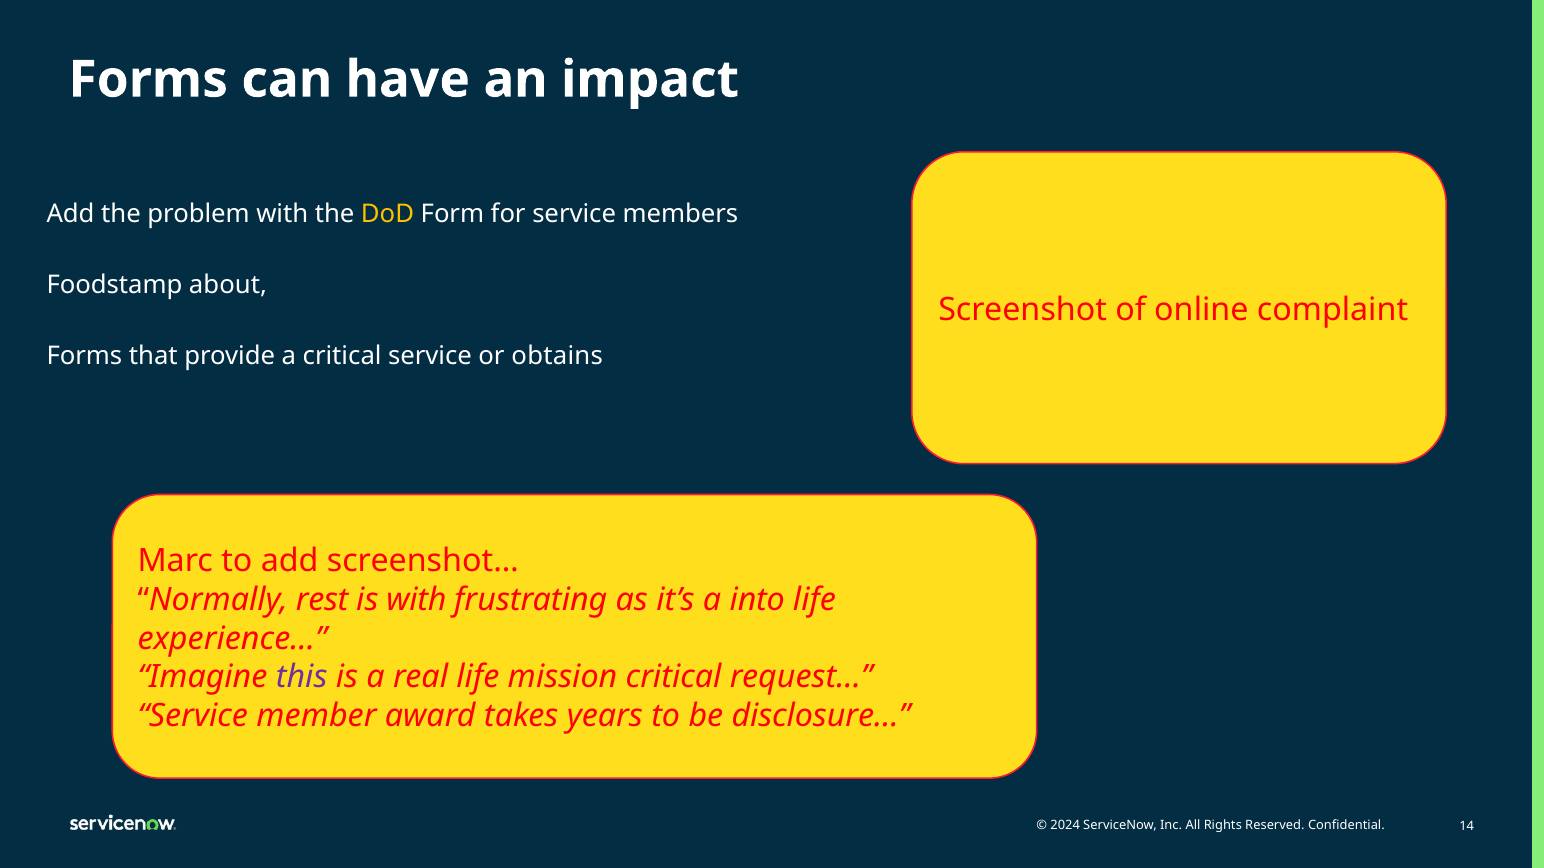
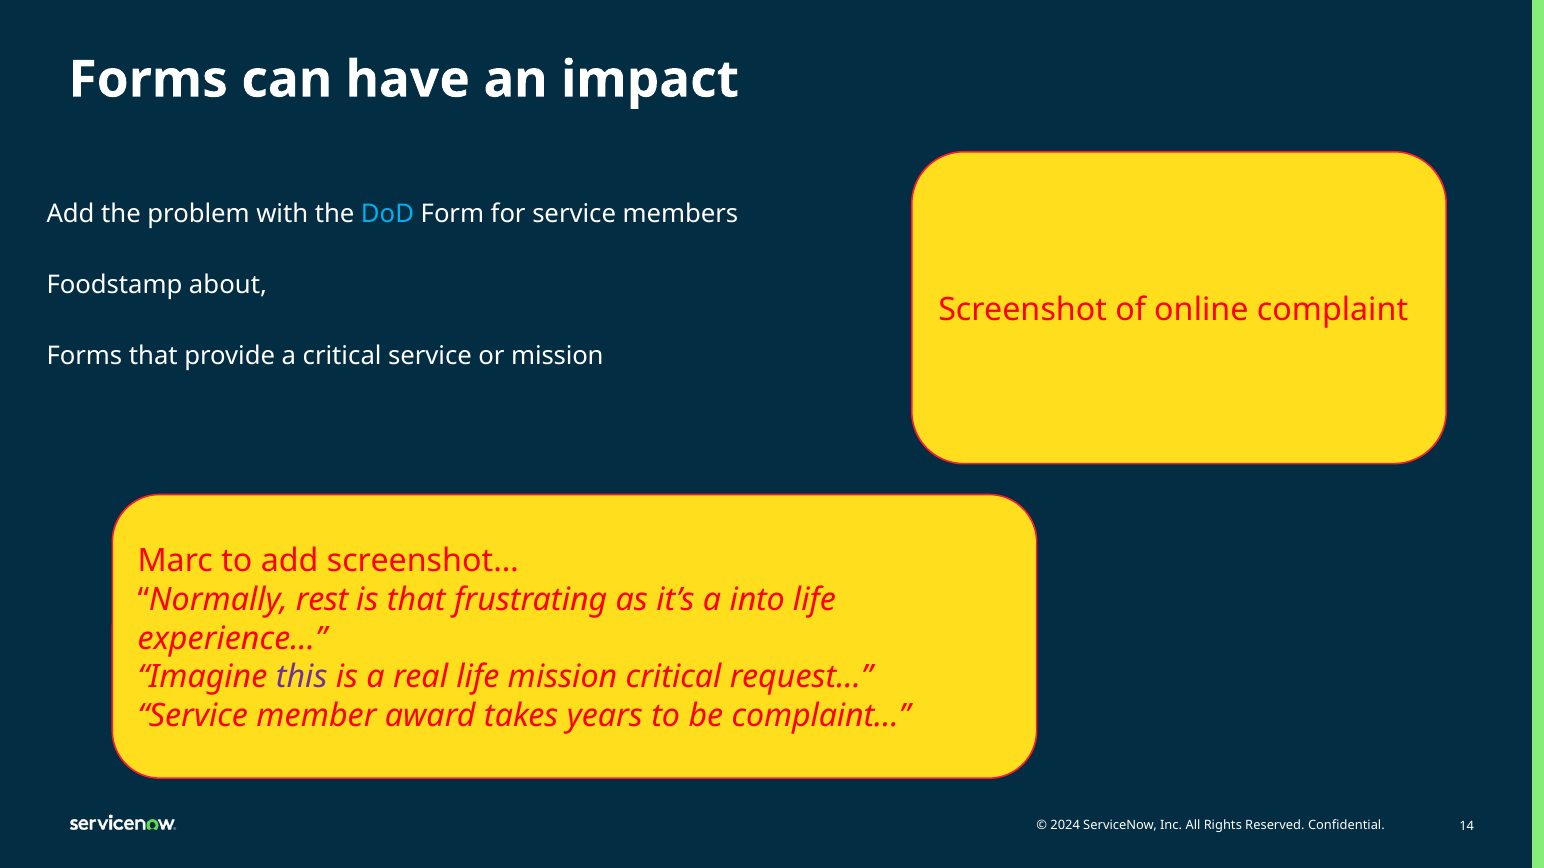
DoD colour: yellow -> light blue
or obtains: obtains -> mission
is with: with -> that
disclosure…: disclosure… -> complaint…
